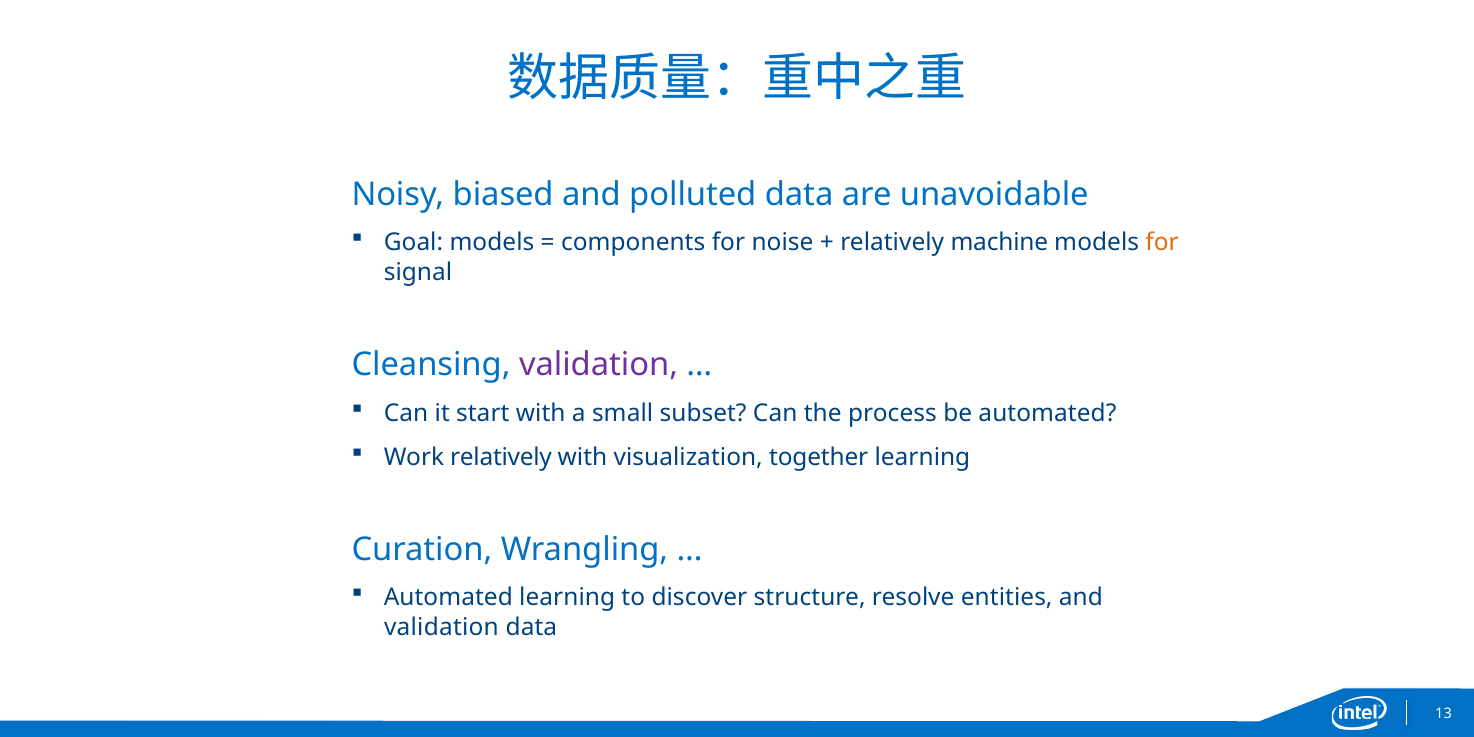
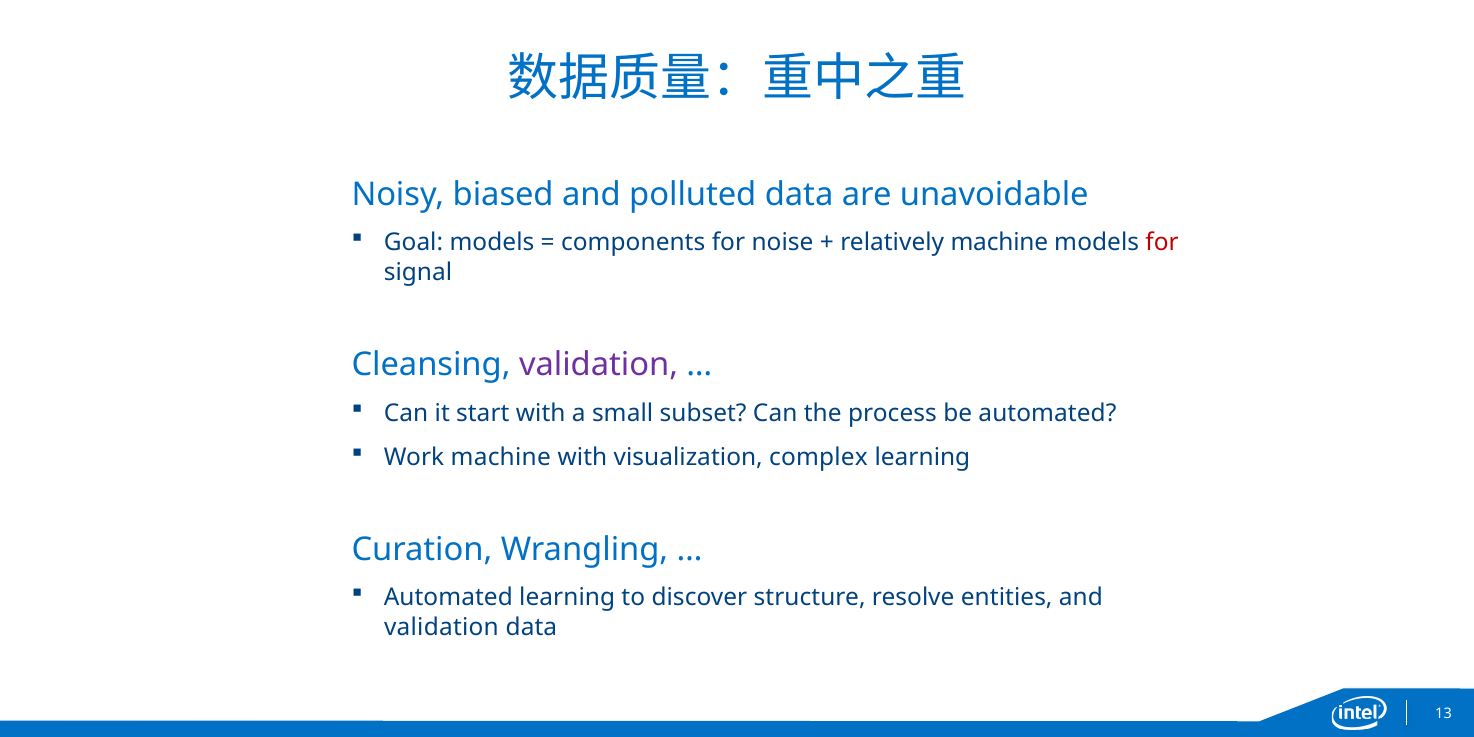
for at (1162, 243) colour: orange -> red
Work relatively: relatively -> machine
together: together -> complex
